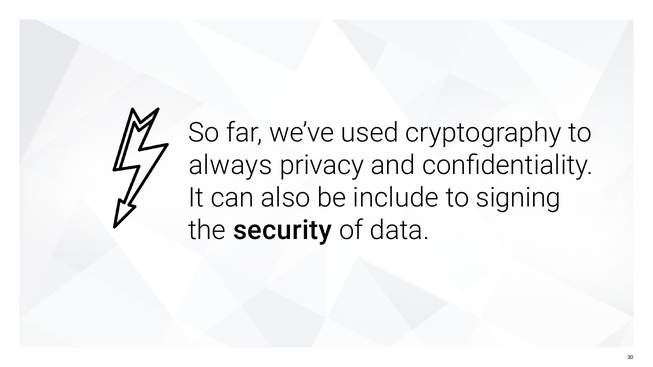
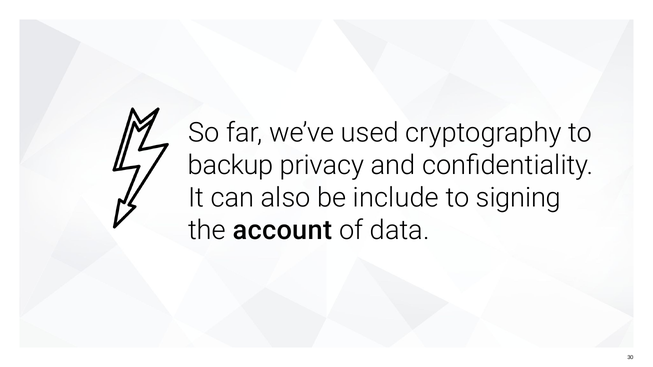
always: always -> backup
security: security -> account
